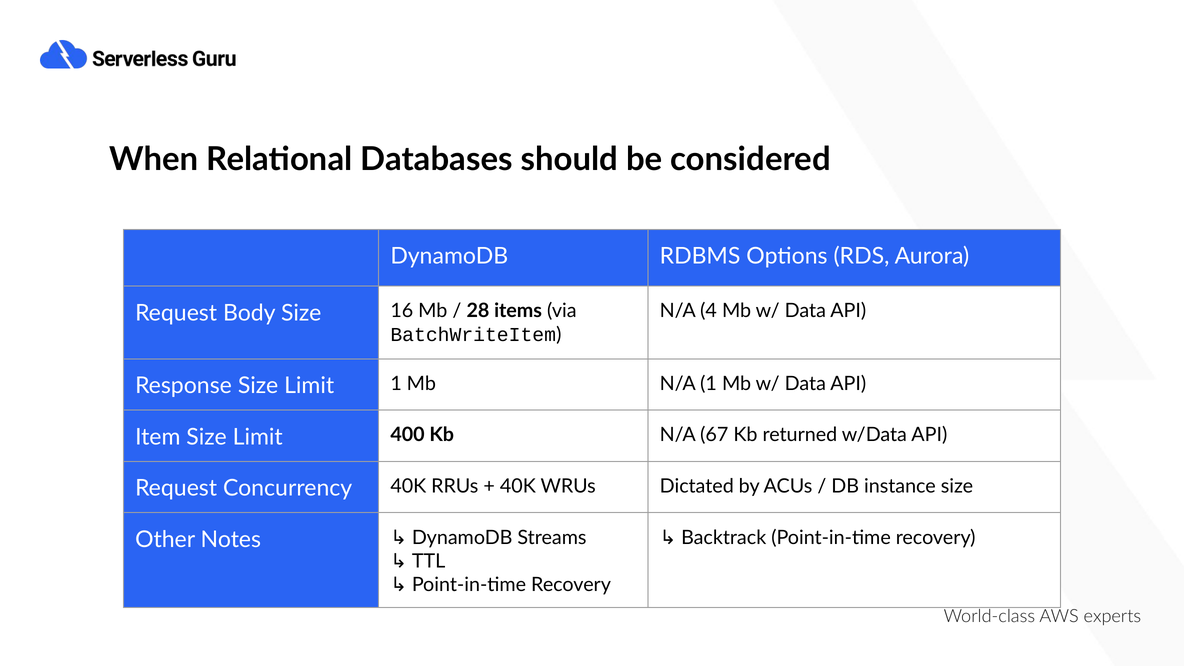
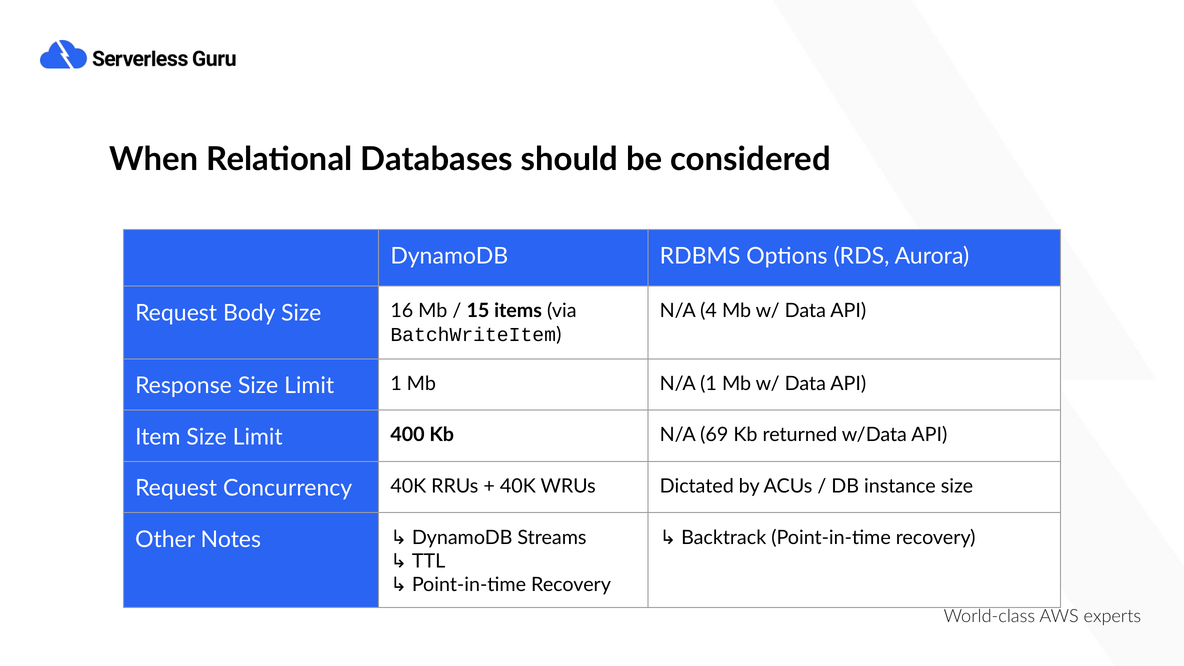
28: 28 -> 15
67: 67 -> 69
